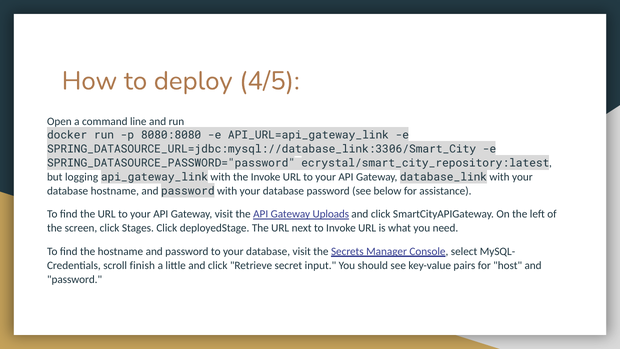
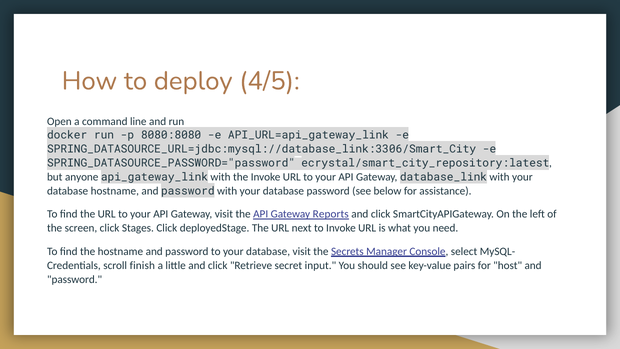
logging: logging -> anyone
Uploads: Uploads -> Reports
